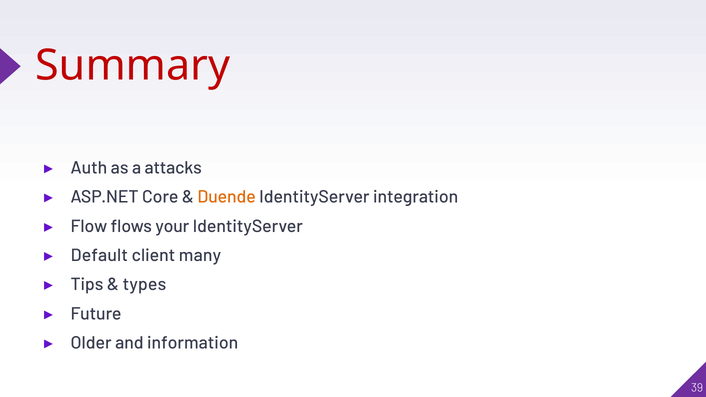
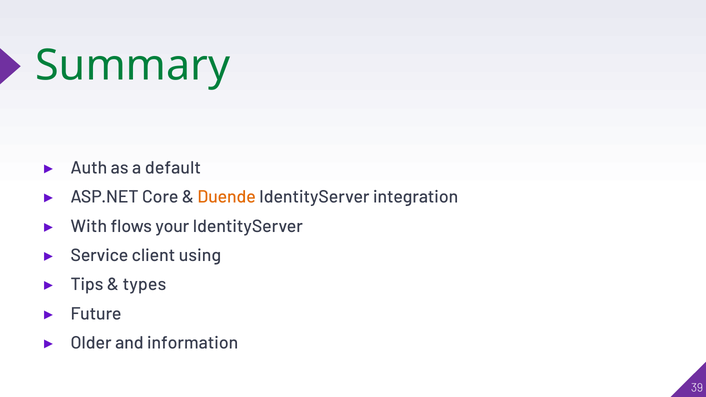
Summary colour: red -> green
attacks: attacks -> default
Flow: Flow -> With
Default: Default -> Service
many: many -> using
